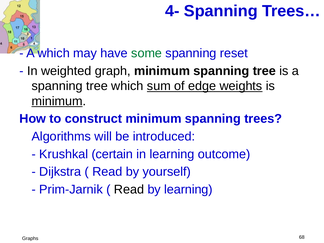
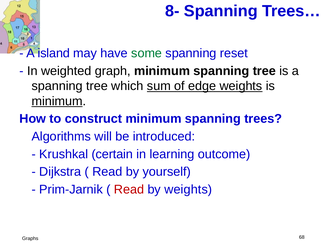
4-: 4- -> 8-
A which: which -> island
Read at (129, 189) colour: black -> red
by learning: learning -> weights
